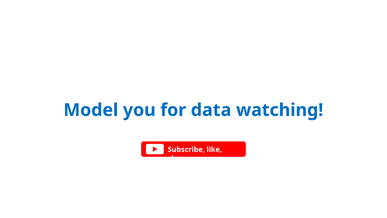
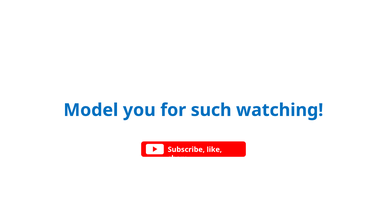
data: data -> such
